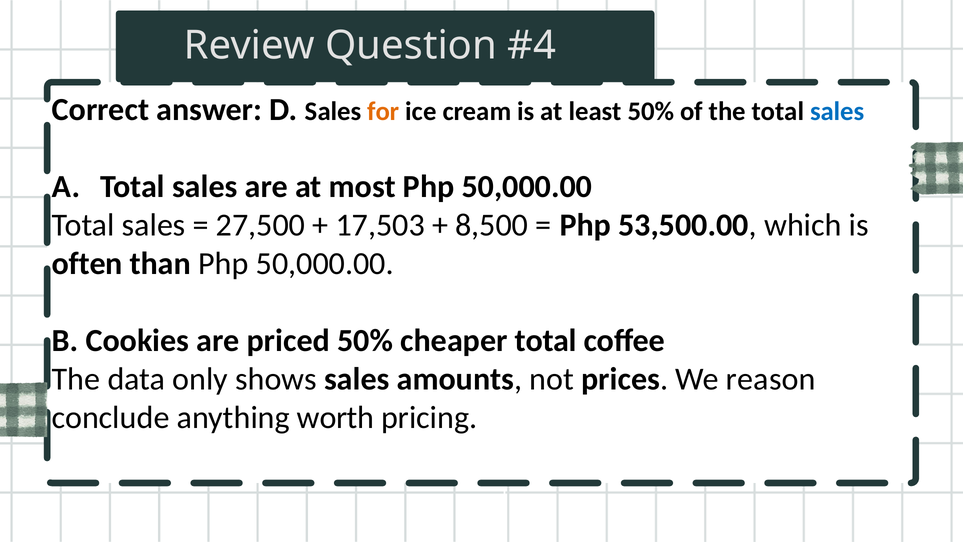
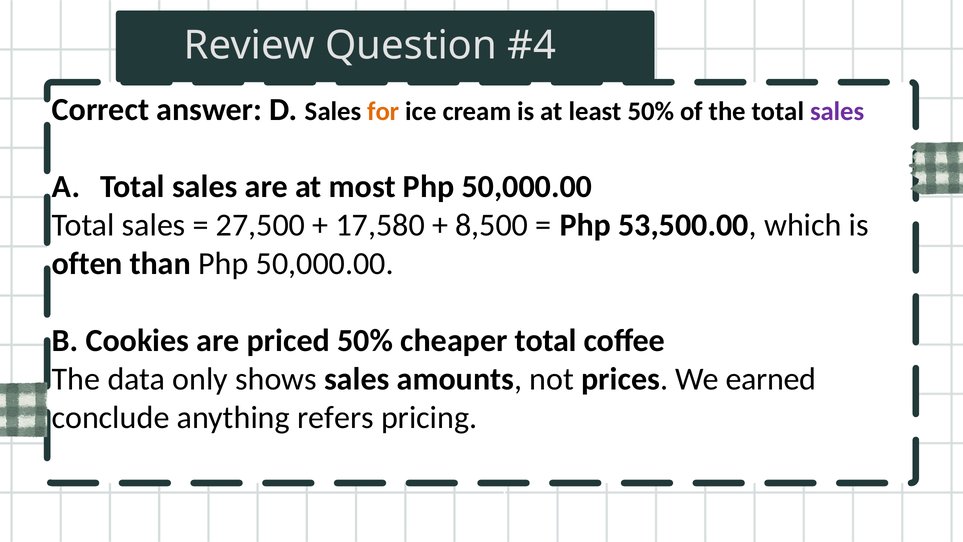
sales at (837, 111) colour: blue -> purple
17,503: 17,503 -> 17,580
reason: reason -> earned
worth: worth -> refers
